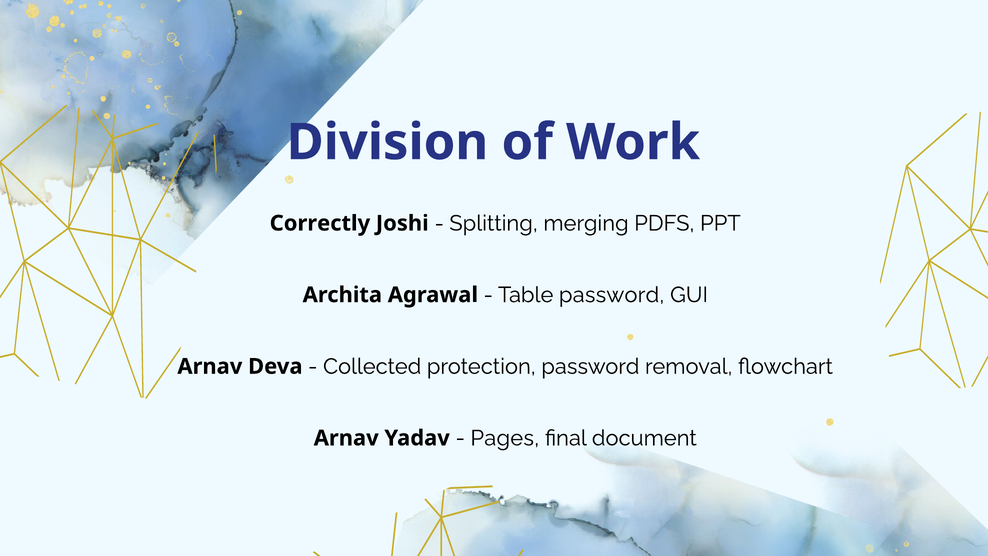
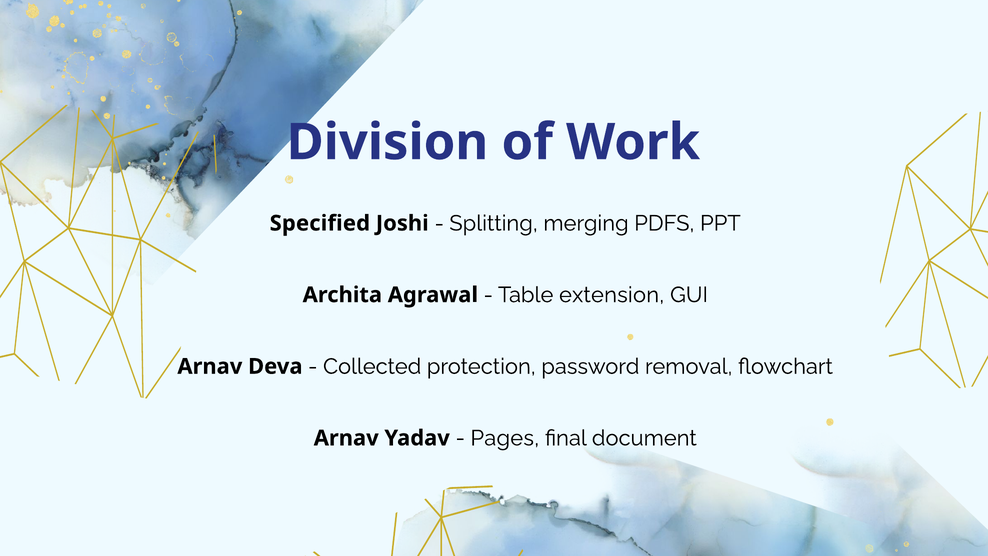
Correctly: Correctly -> Specified
Table password: password -> extension
